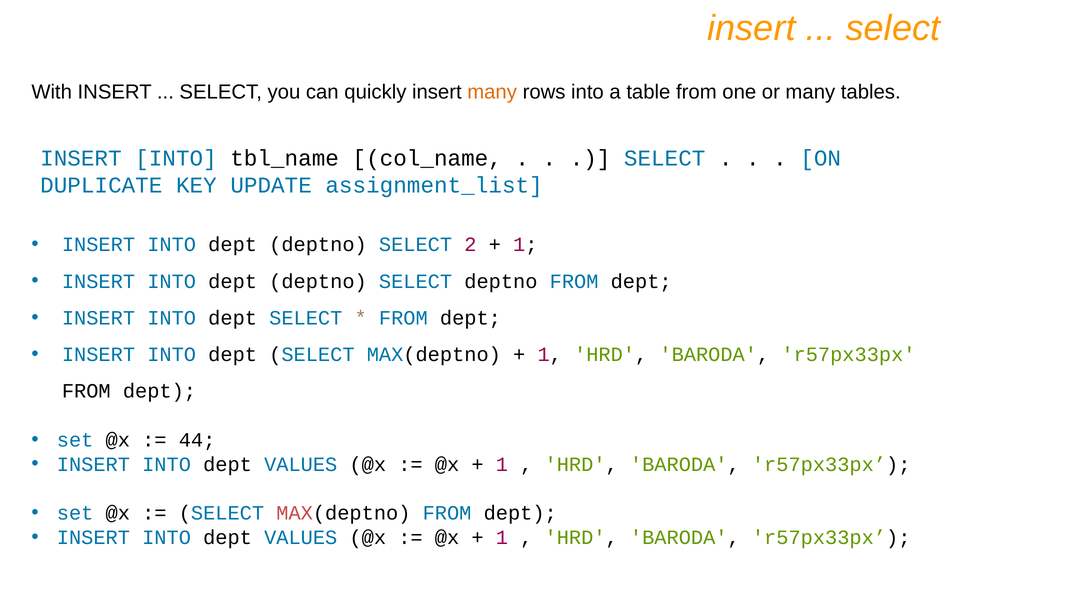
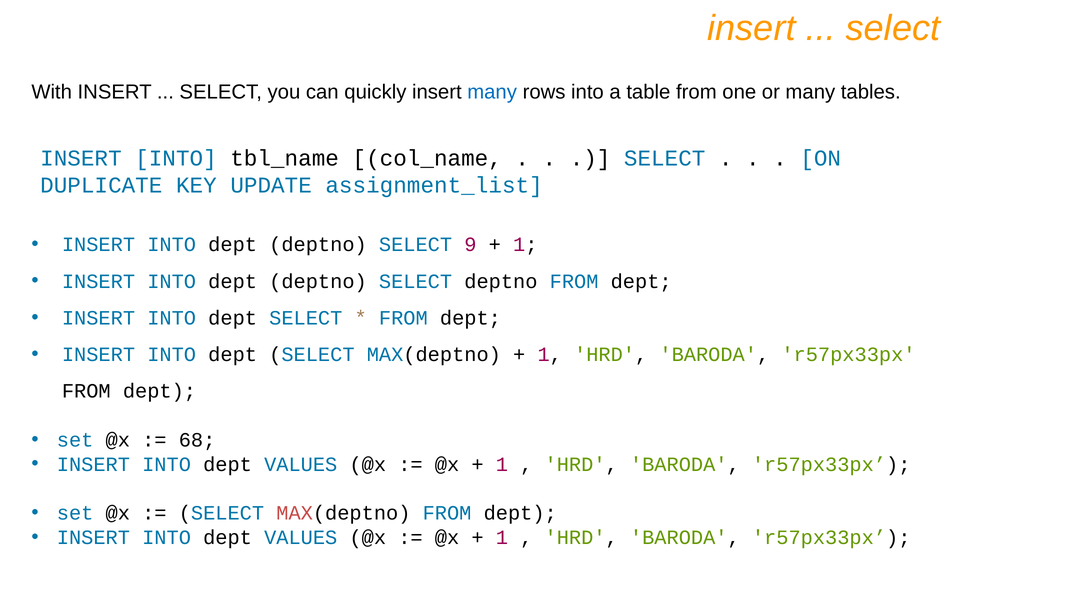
many at (492, 92) colour: orange -> blue
2: 2 -> 9
44: 44 -> 68
